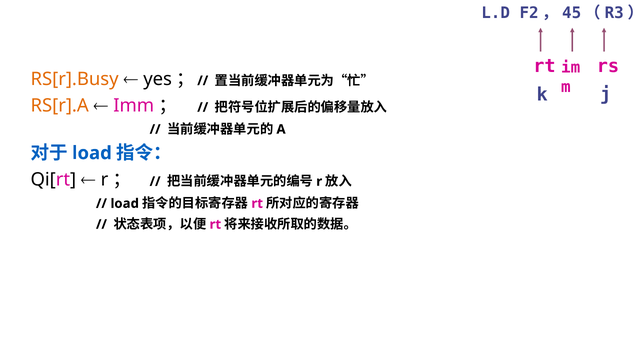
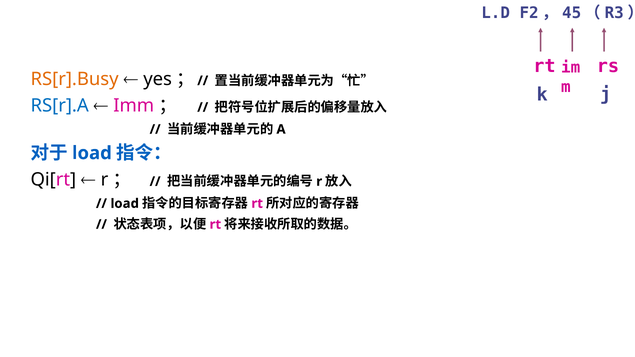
RS[r].A colour: orange -> blue
